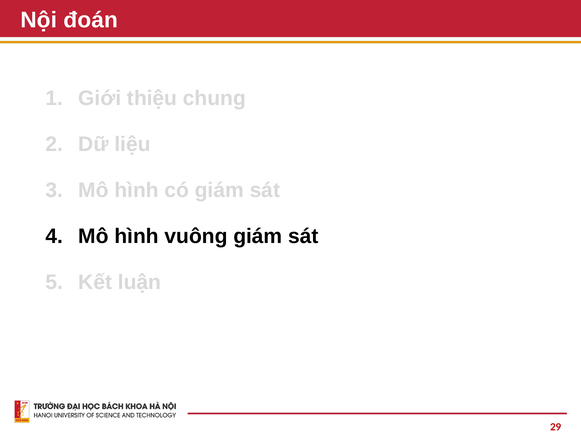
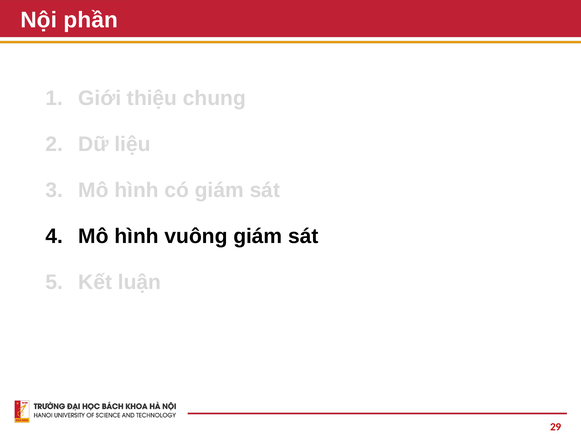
đoán: đoán -> phần
